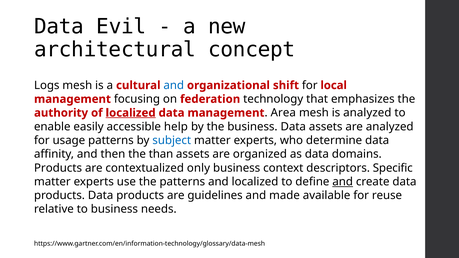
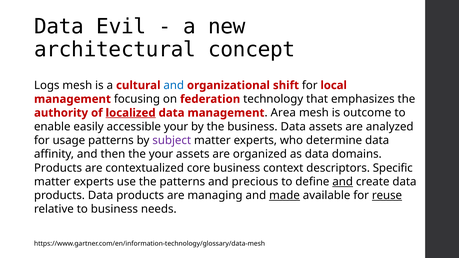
is analyzed: analyzed -> outcome
accessible help: help -> your
subject colour: blue -> purple
the than: than -> your
only: only -> core
and localized: localized -> precious
guidelines: guidelines -> managing
made underline: none -> present
reuse underline: none -> present
